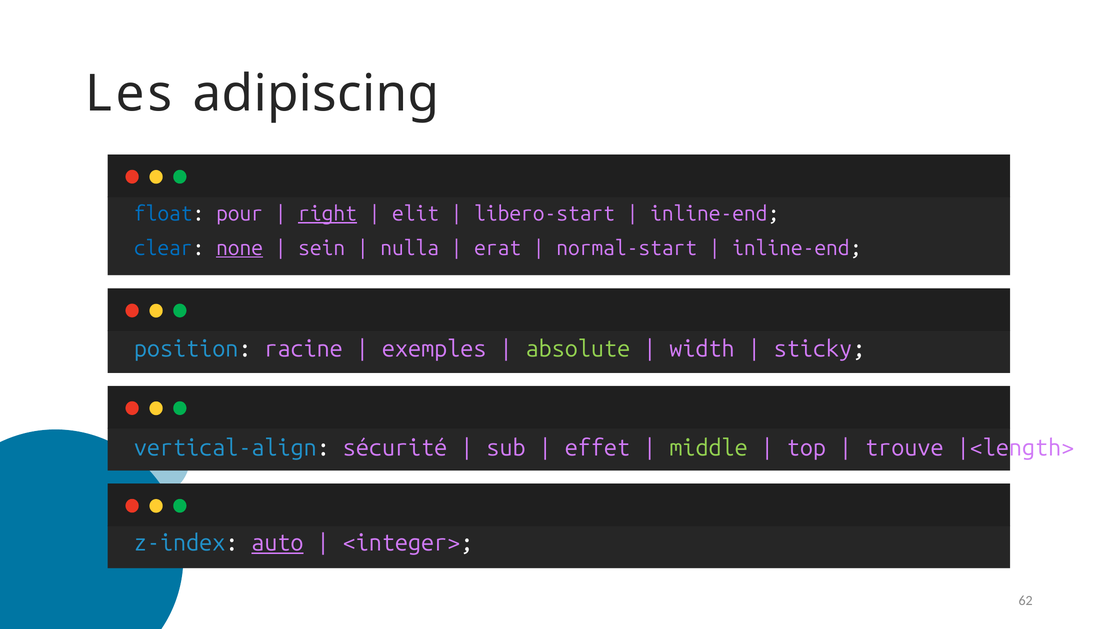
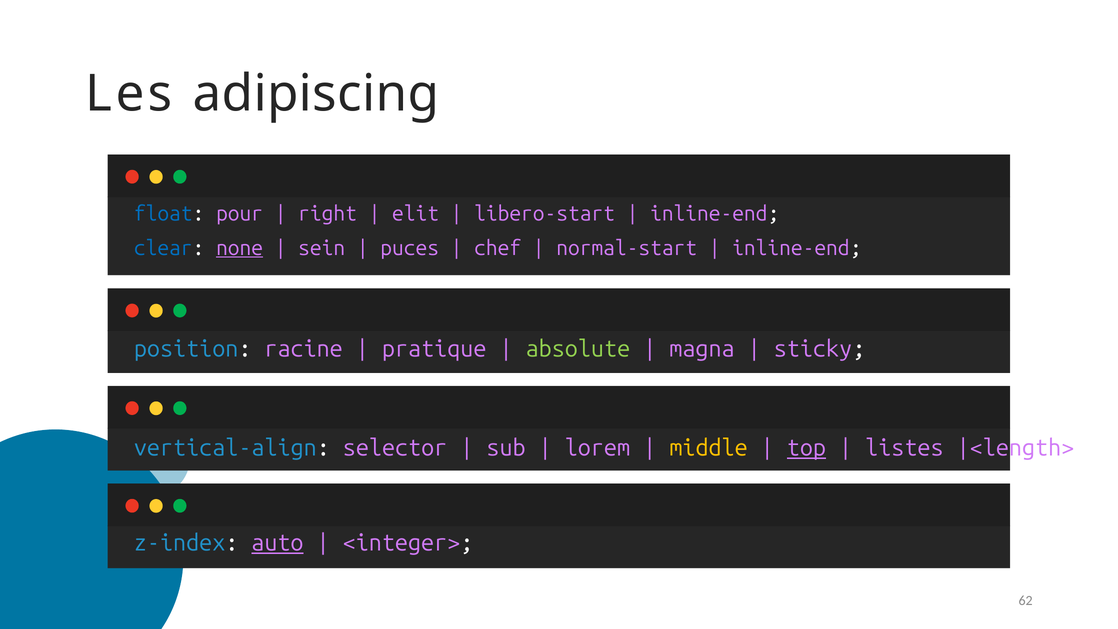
right underline: present -> none
nulla: nulla -> puces
erat: erat -> chef
exemples: exemples -> pratique
width: width -> magna
sécurité: sécurité -> selector
effet: effet -> lorem
middle colour: light green -> yellow
top underline: none -> present
trouve: trouve -> listes
